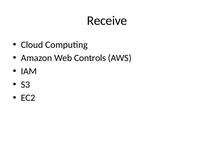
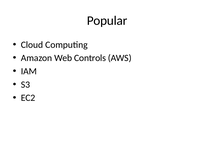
Receive: Receive -> Popular
